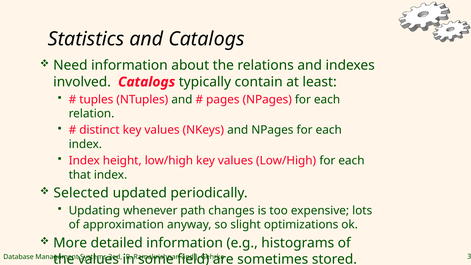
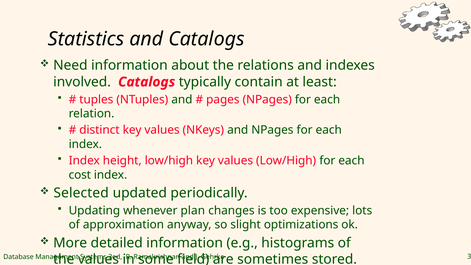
that: that -> cost
path: path -> plan
